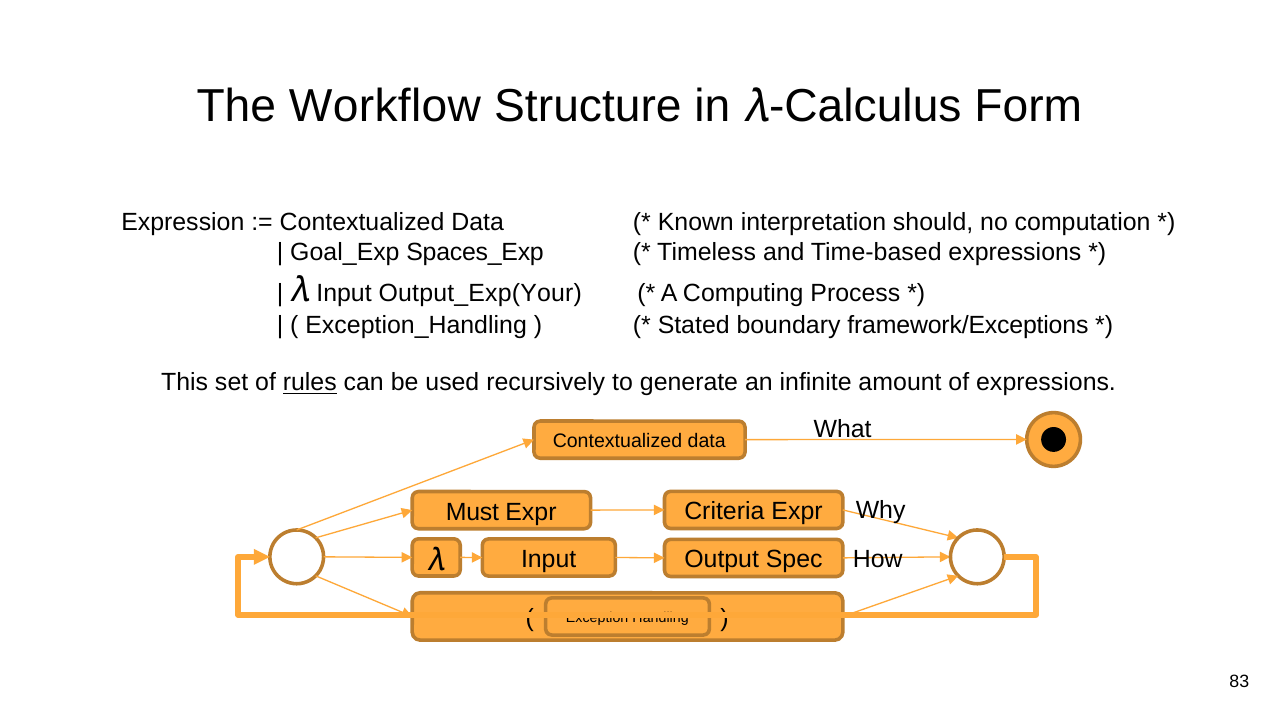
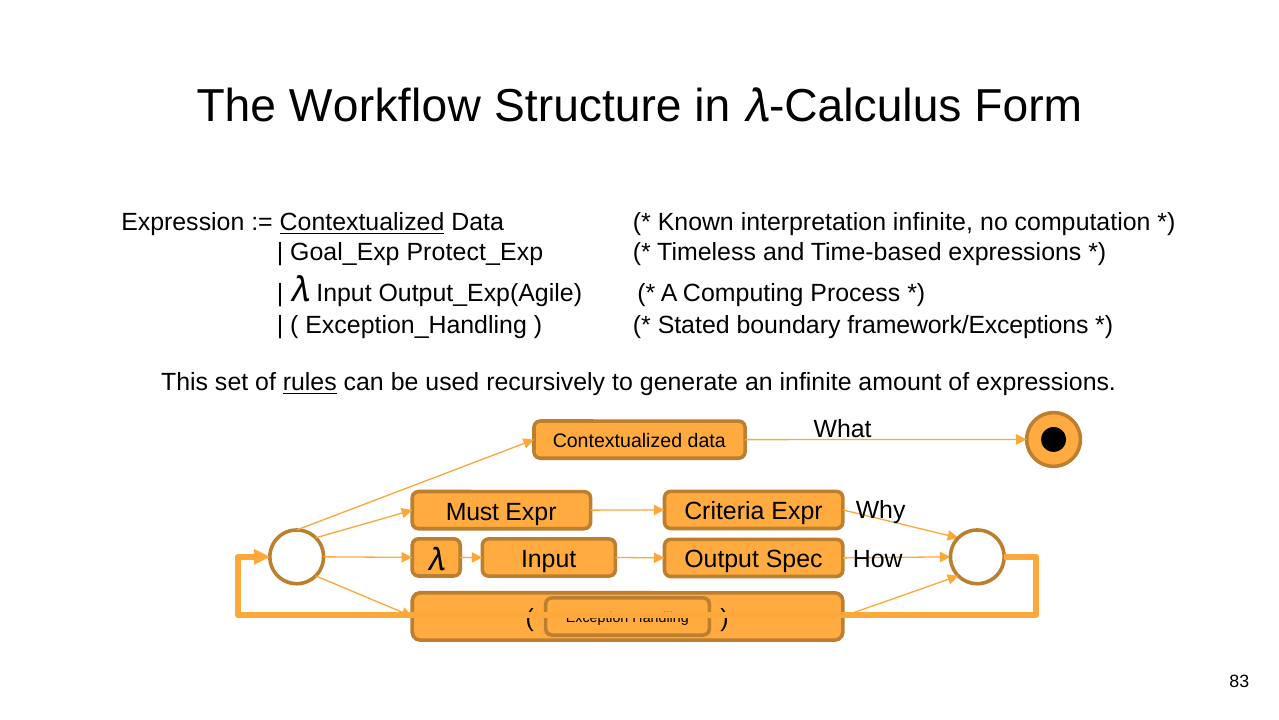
Contextualized at (362, 222) underline: none -> present
interpretation should: should -> infinite
Spaces_Exp: Spaces_Exp -> Protect_Exp
Output_Exp(Your: Output_Exp(Your -> Output_Exp(Agile
